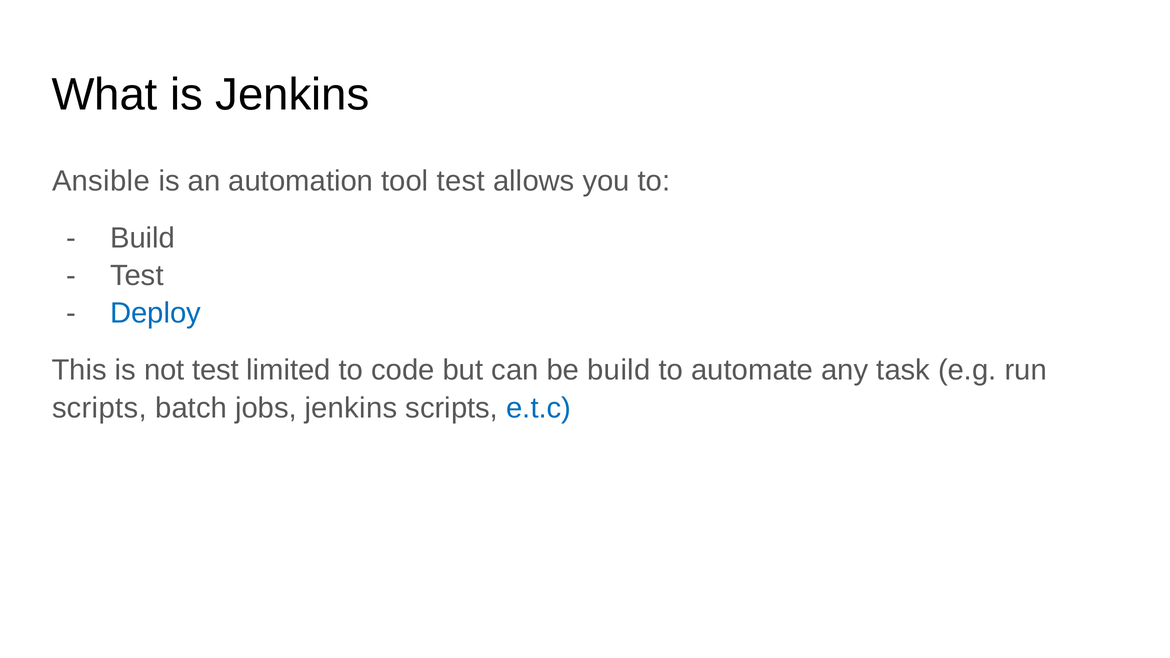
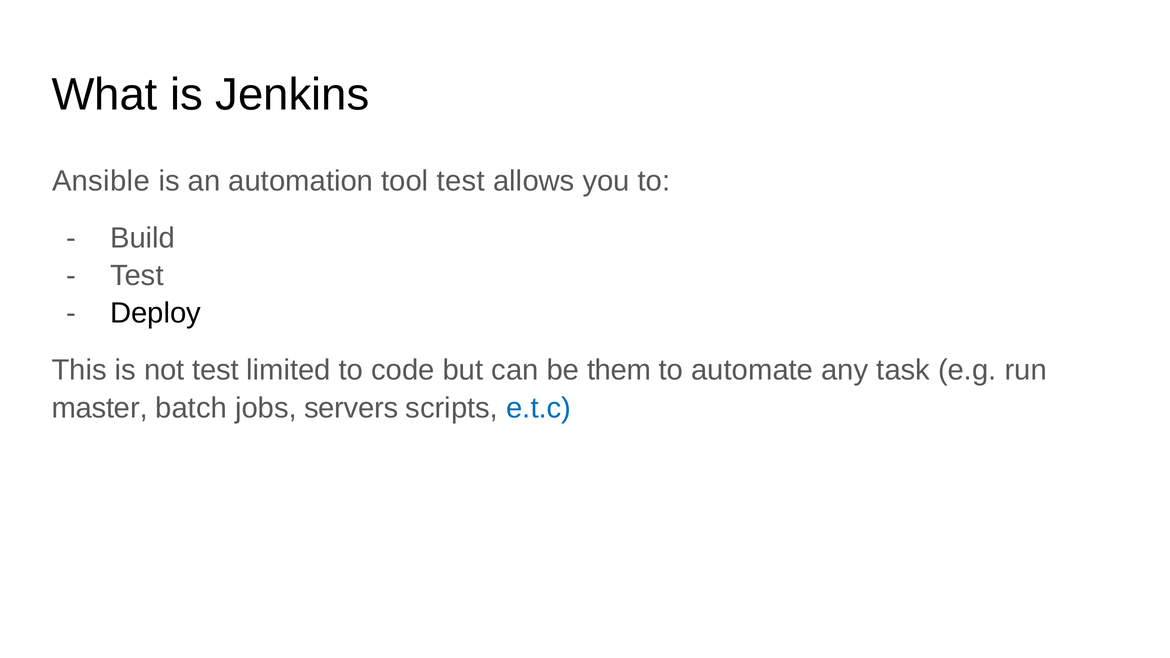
Deploy colour: blue -> black
be build: build -> them
scripts at (99, 408): scripts -> master
jobs jenkins: jenkins -> servers
